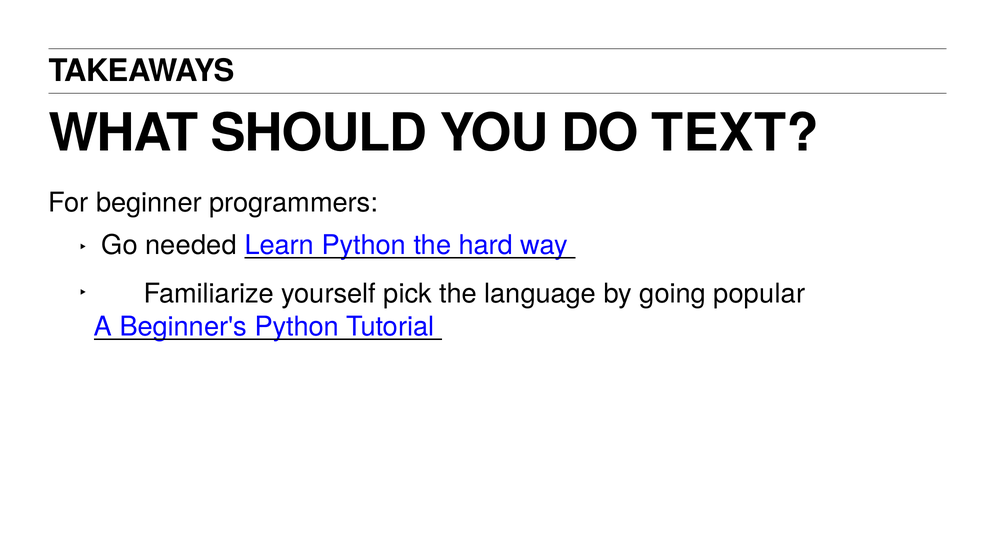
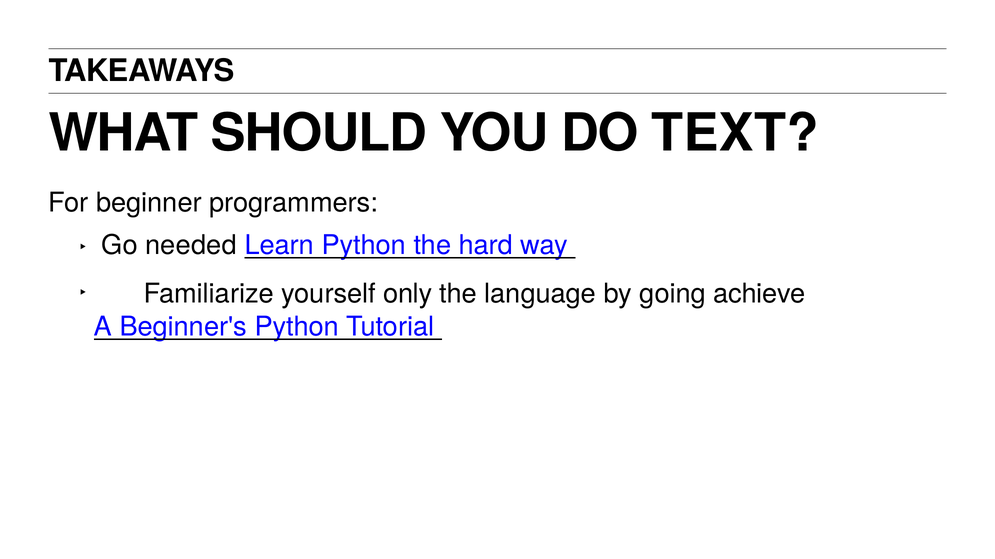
pick: pick -> only
popular: popular -> achieve
